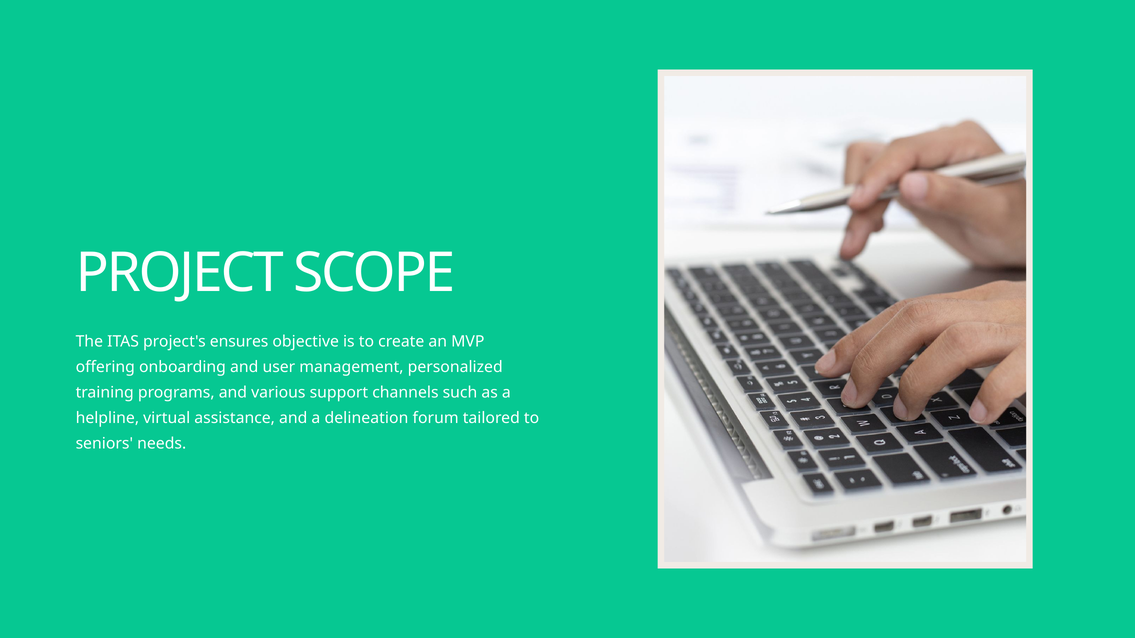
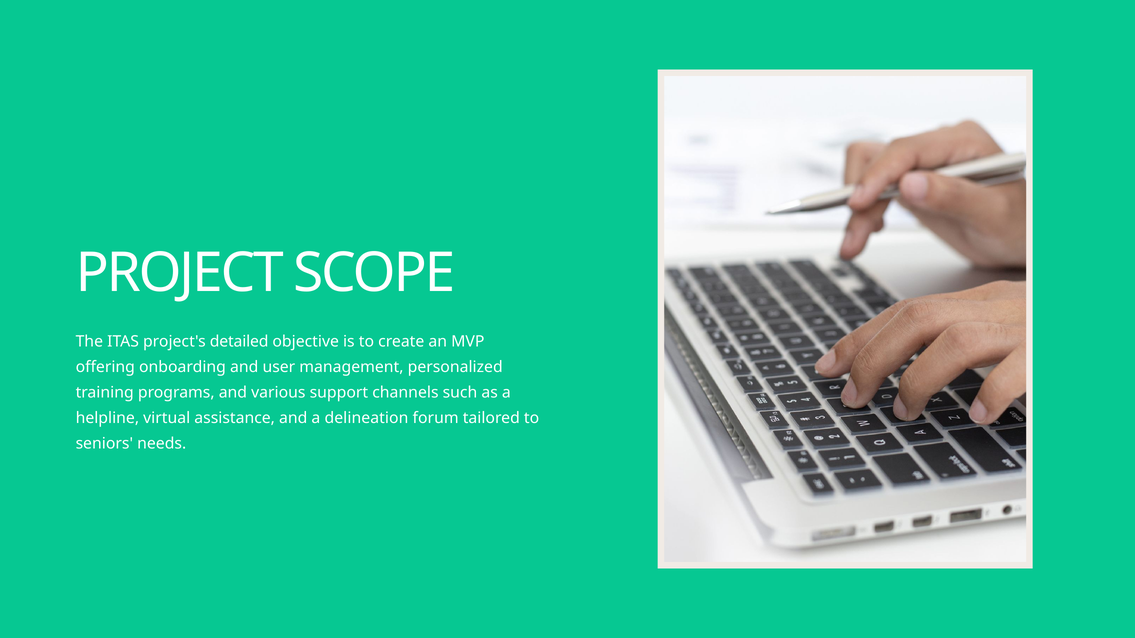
ensures: ensures -> detailed
